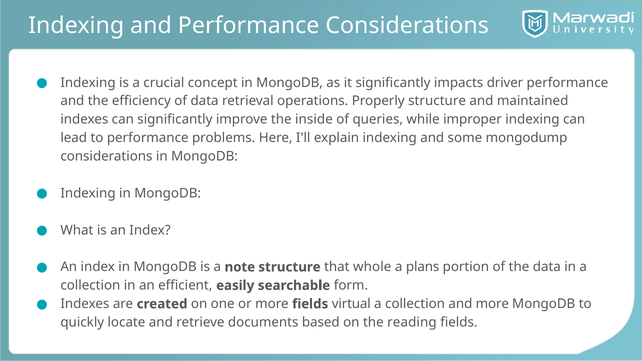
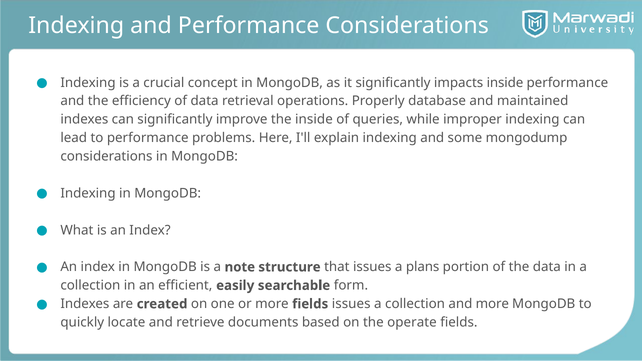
impacts driver: driver -> inside
Properly structure: structure -> database
that whole: whole -> issues
fields virtual: virtual -> issues
reading: reading -> operate
